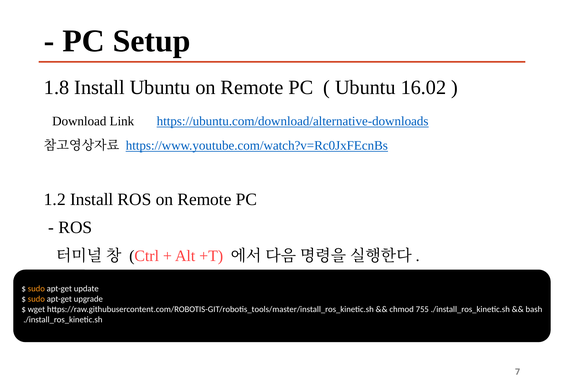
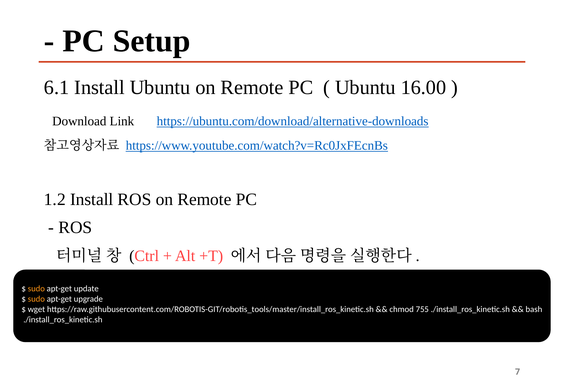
1.8: 1.8 -> 6.1
16.02: 16.02 -> 16.00
